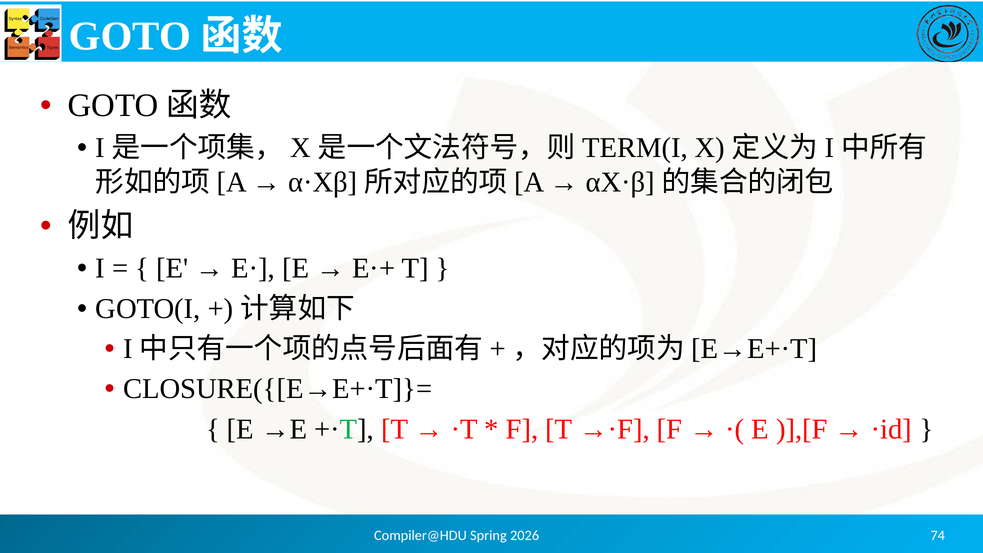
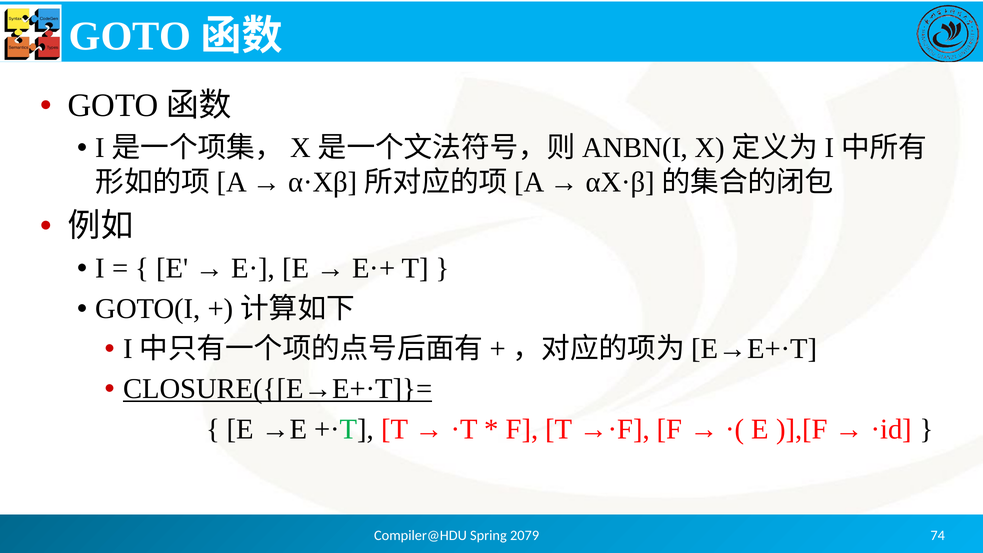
TERM(I: TERM(I -> ANBN(I
CLOSURE({[E→E+·T]}= underline: none -> present
2026: 2026 -> 2079
